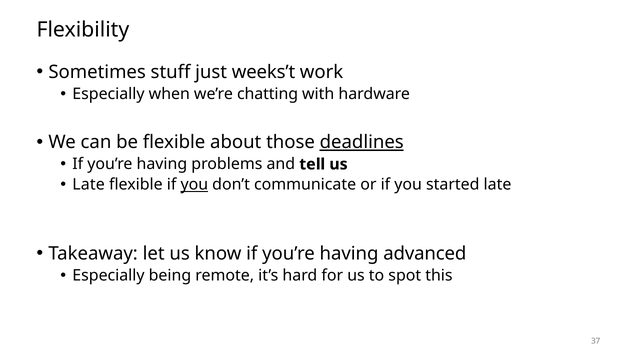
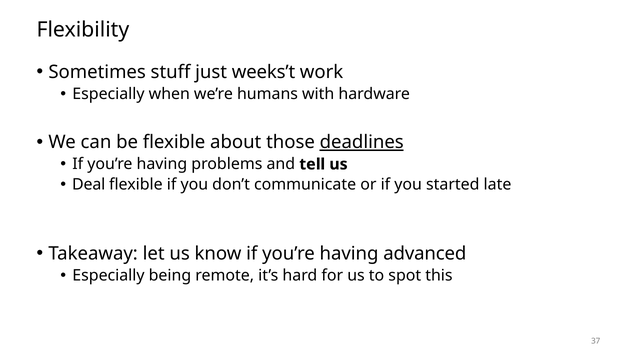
chatting: chatting -> humans
Late at (89, 185): Late -> Deal
you at (194, 185) underline: present -> none
